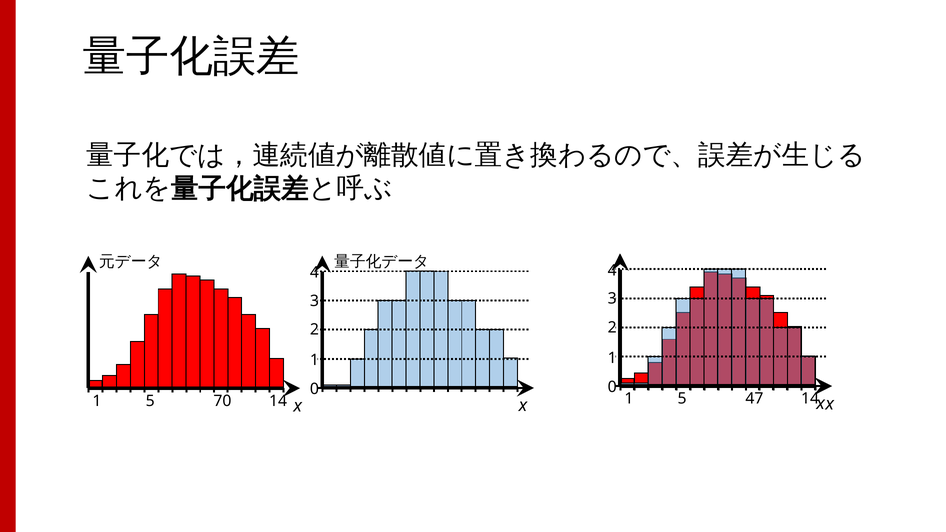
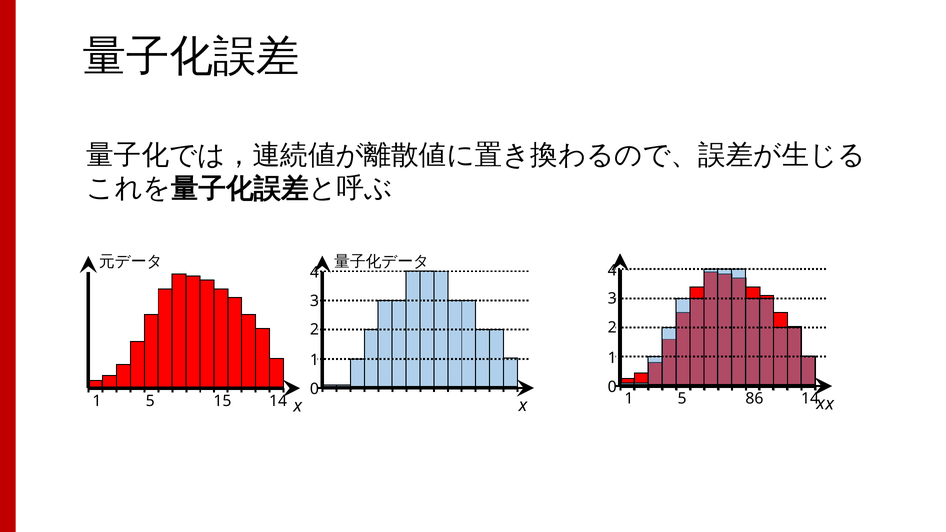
47: 47 -> 86
70: 70 -> 15
